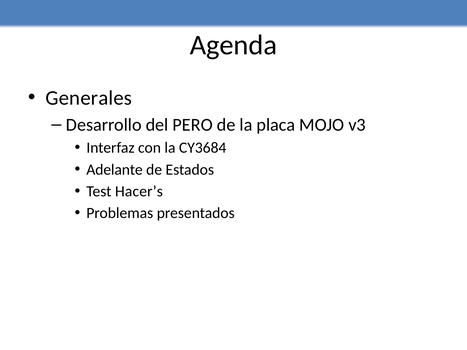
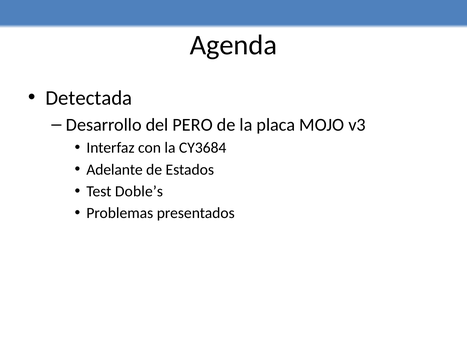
Generales: Generales -> Detectada
Hacer’s: Hacer’s -> Doble’s
